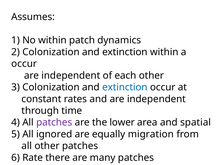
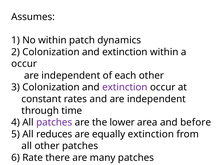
extinction at (125, 87) colour: blue -> purple
spatial: spatial -> before
ignored: ignored -> reduces
equally migration: migration -> extinction
